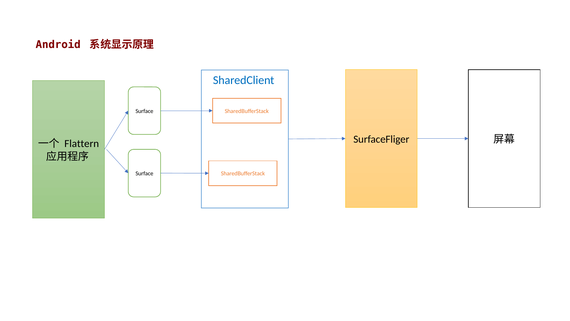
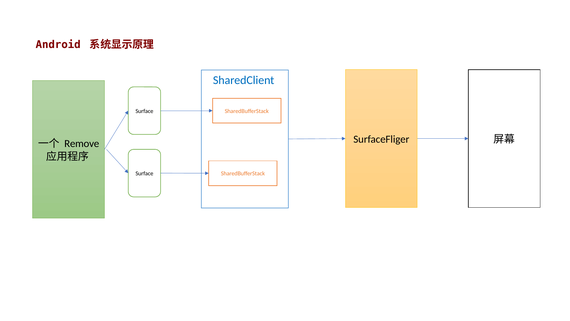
Flattern: Flattern -> Remove
